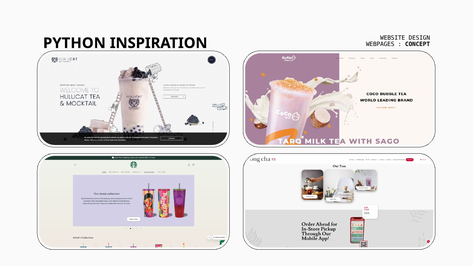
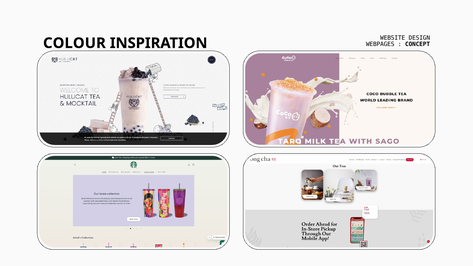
PYTHON: PYTHON -> COLOUR
